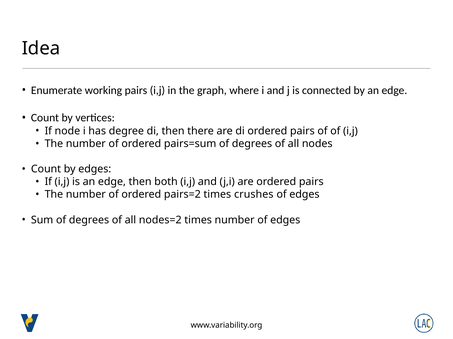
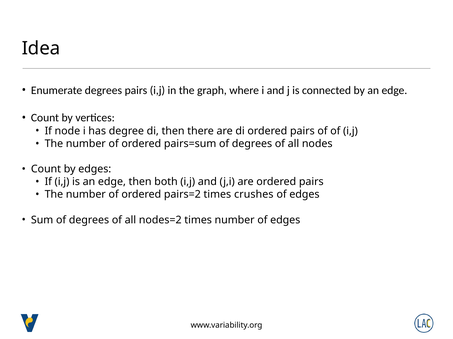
Enumerate working: working -> degrees
